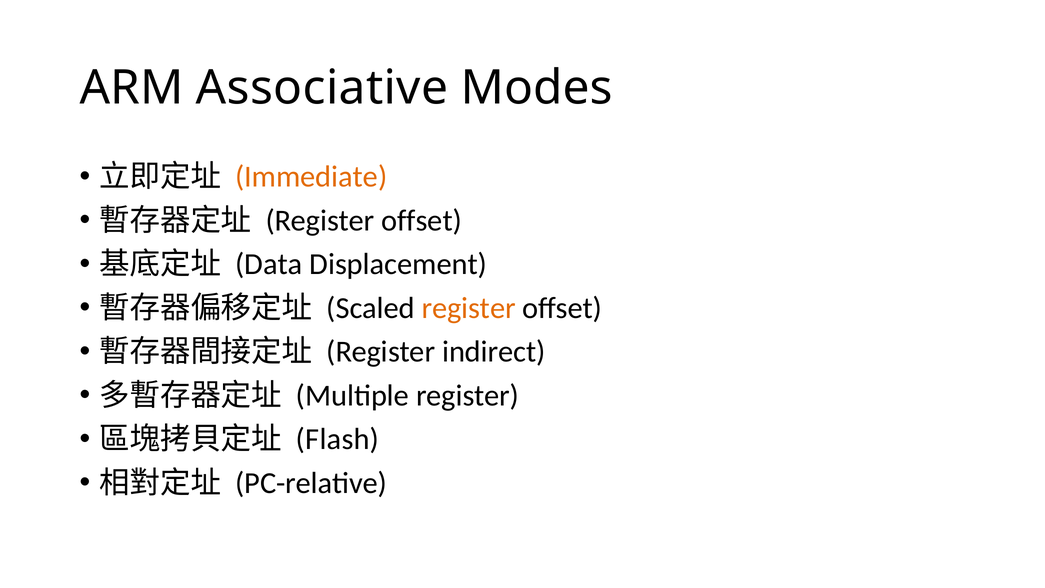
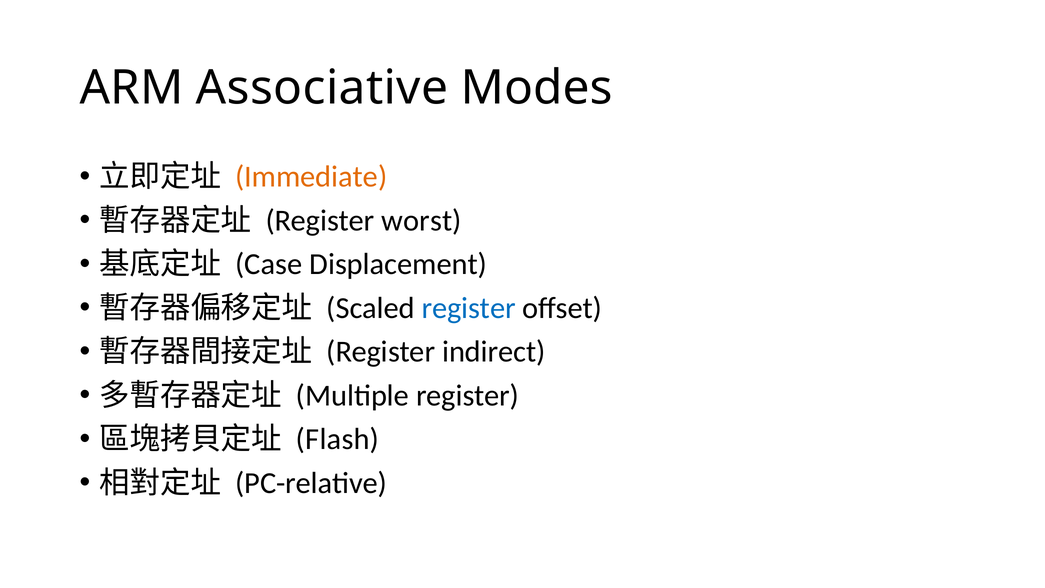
offset at (422, 220): offset -> worst
Data: Data -> Case
register at (469, 308) colour: orange -> blue
